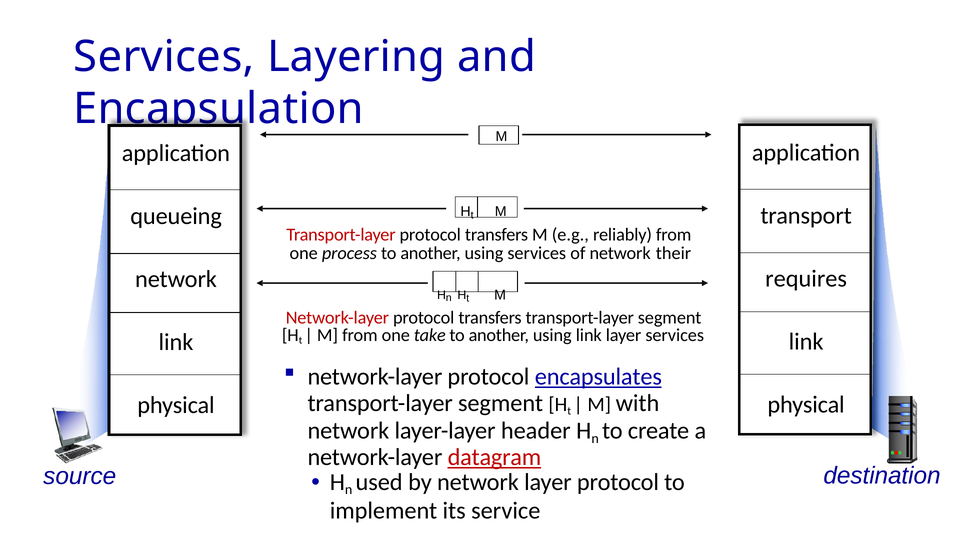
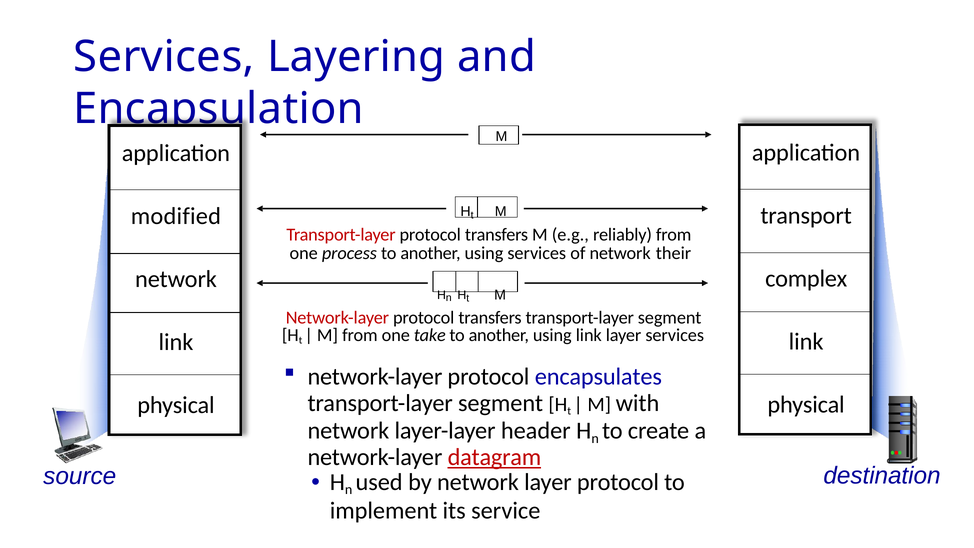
queueing: queueing -> modified
requires: requires -> complex
encapsulates underline: present -> none
